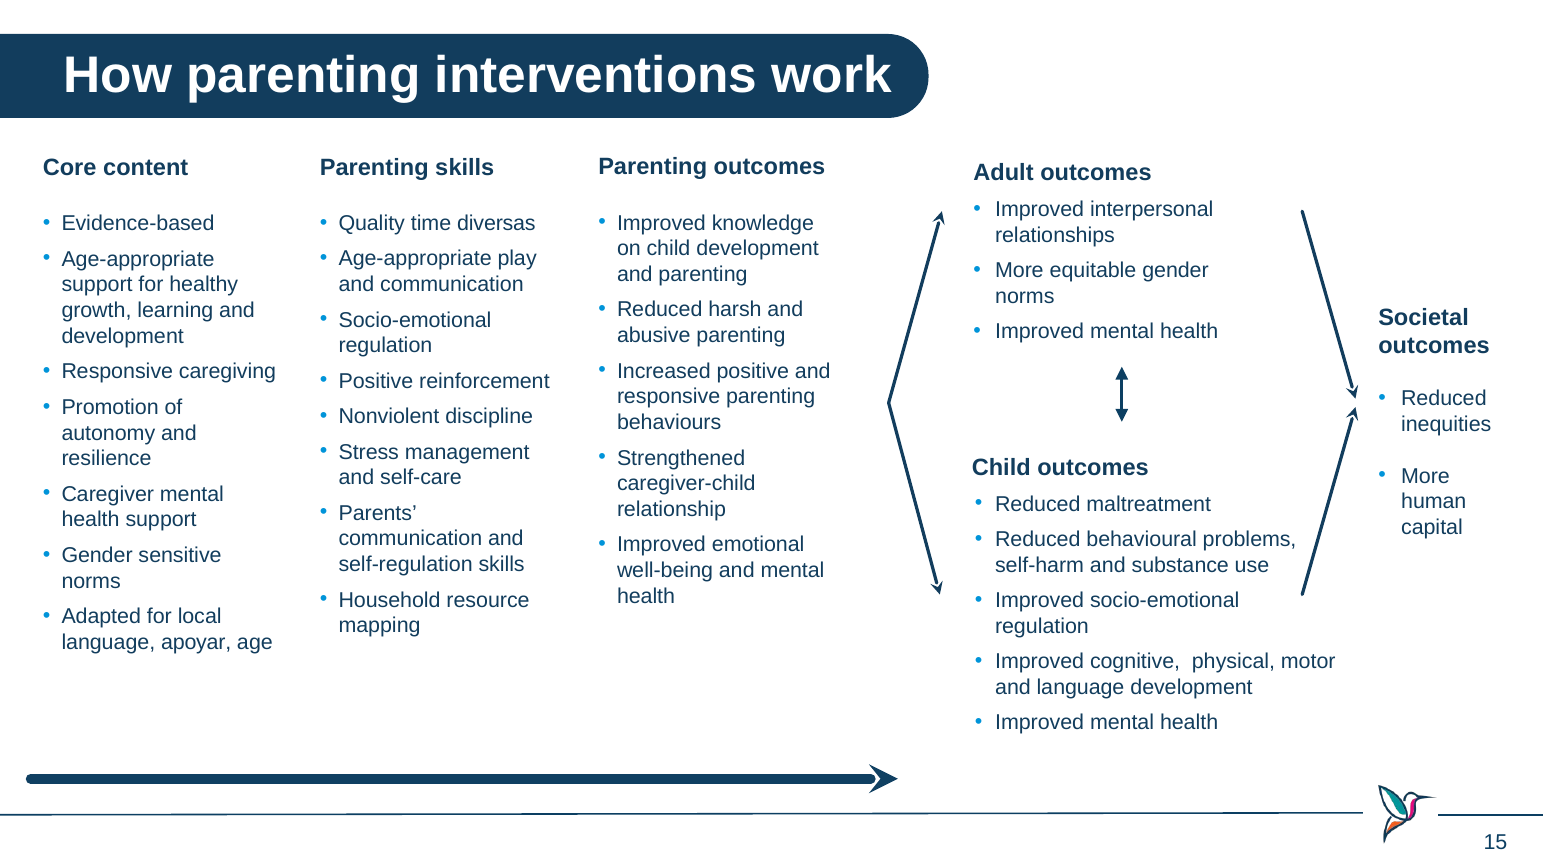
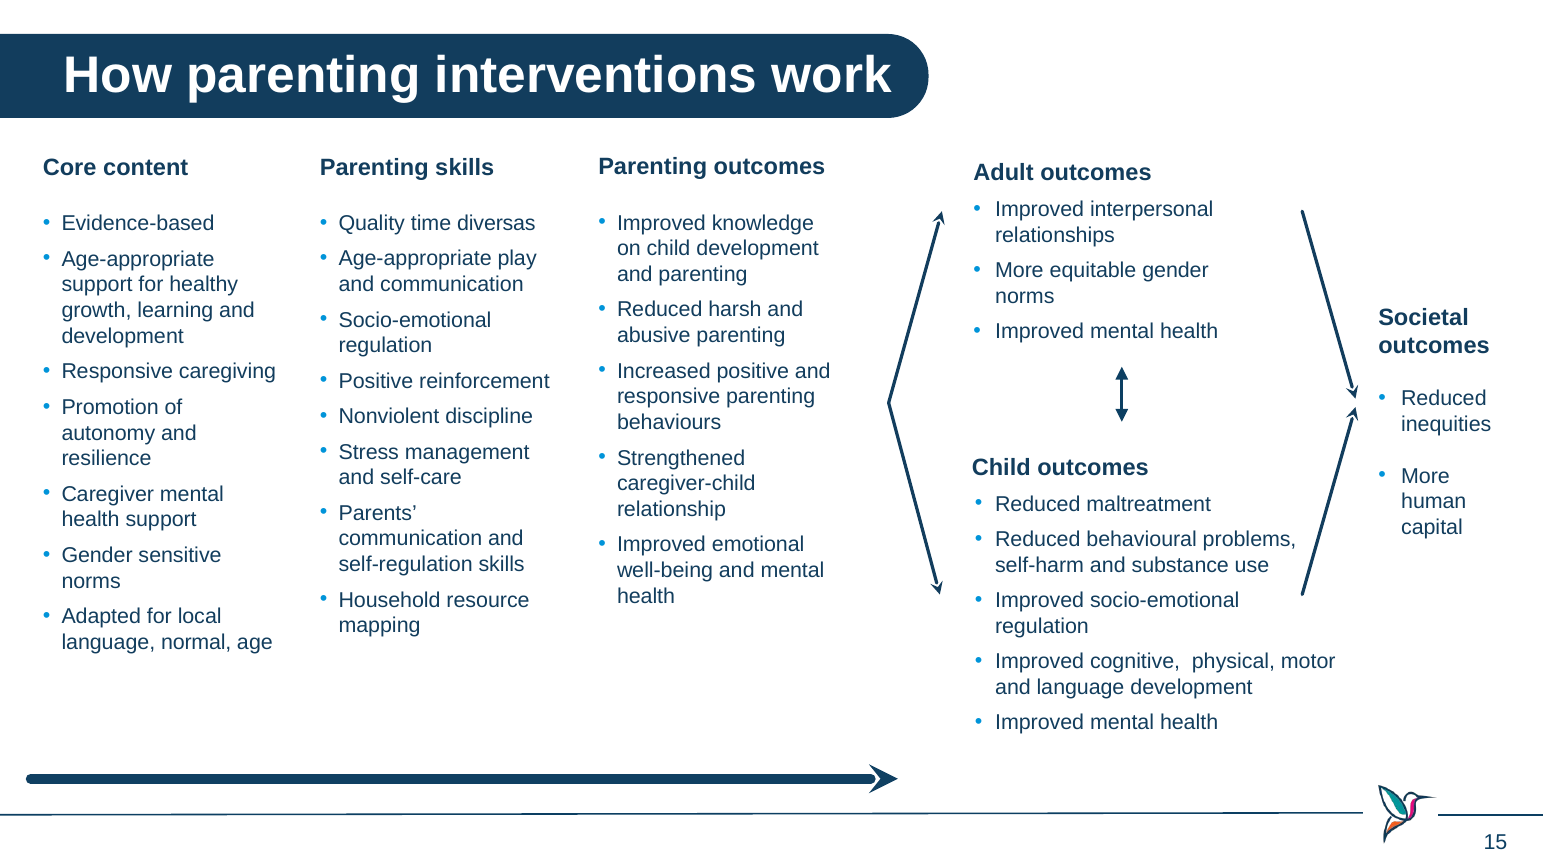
apoyar: apoyar -> normal
